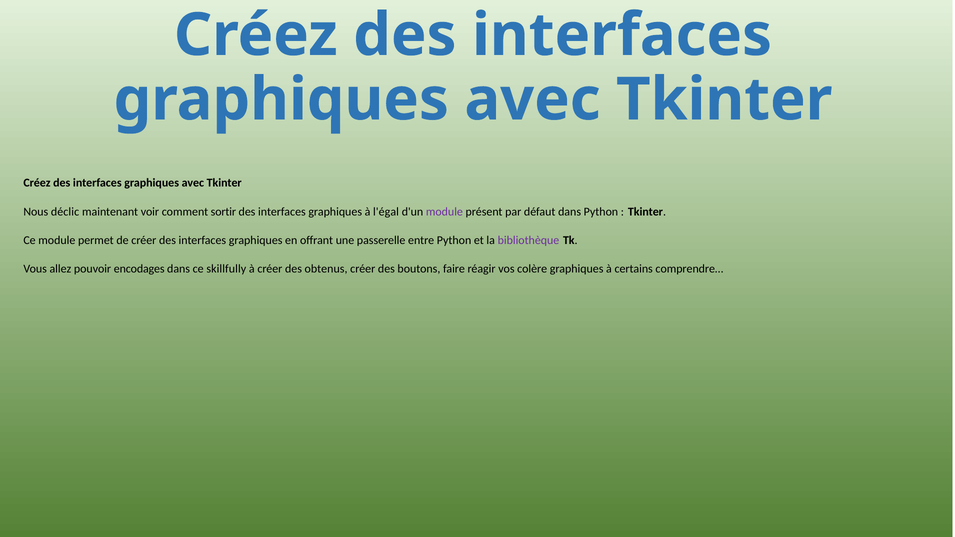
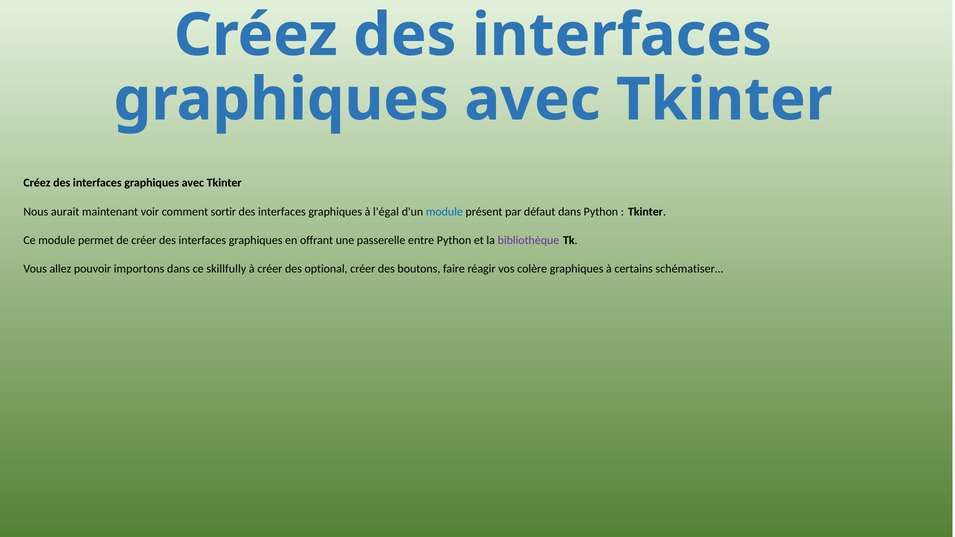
déclic: déclic -> aurait
module at (444, 212) colour: purple -> blue
encodages: encodages -> importons
obtenus: obtenus -> optional
comprendre…: comprendre… -> schématiser…
